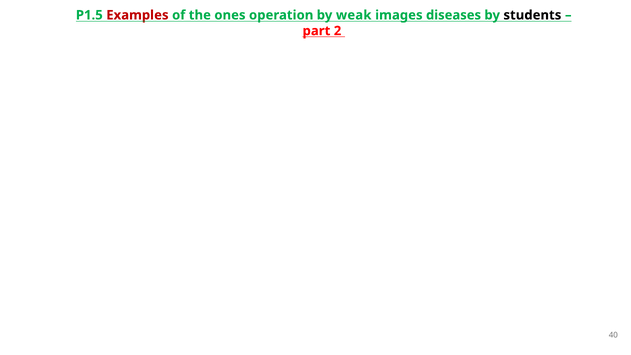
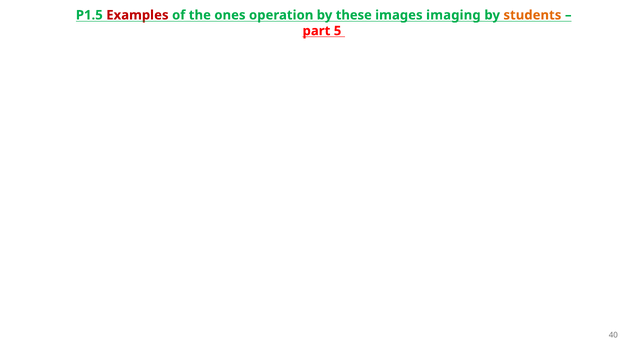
weak: weak -> these
diseases: diseases -> imaging
students colour: black -> orange
2: 2 -> 5
